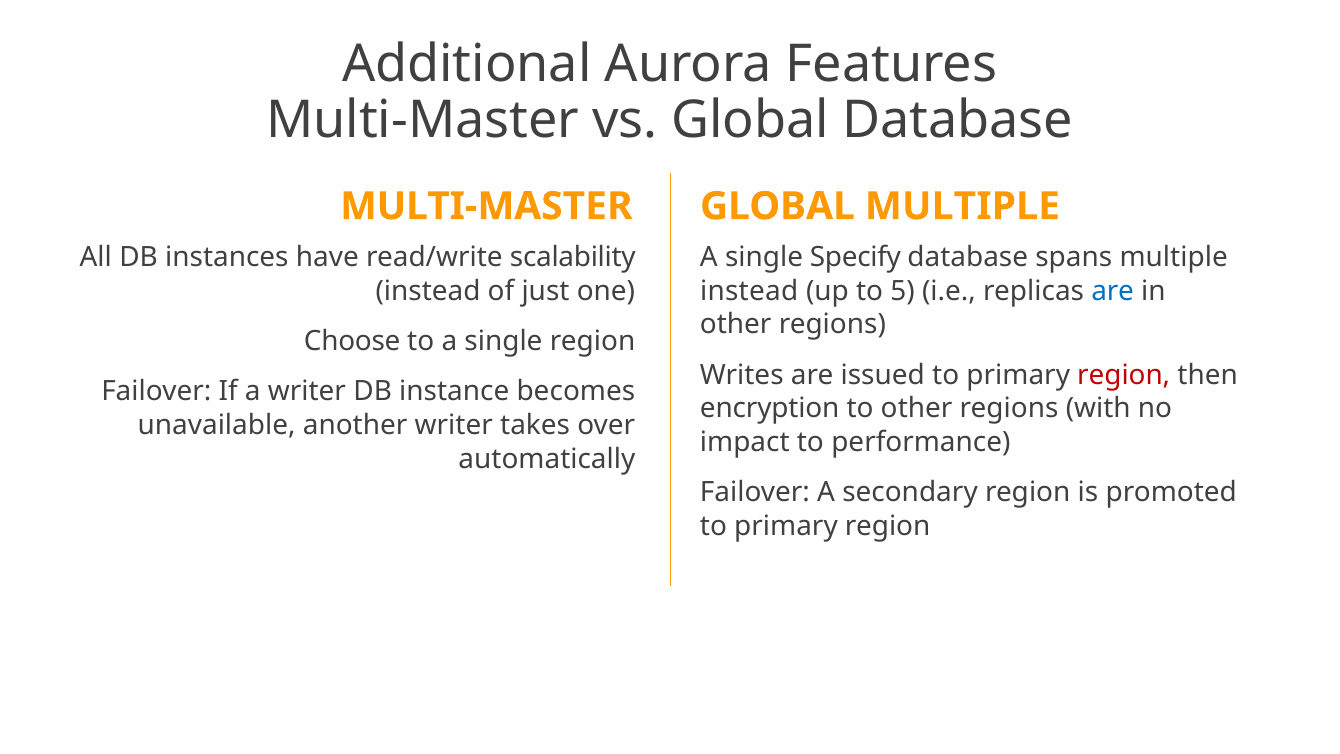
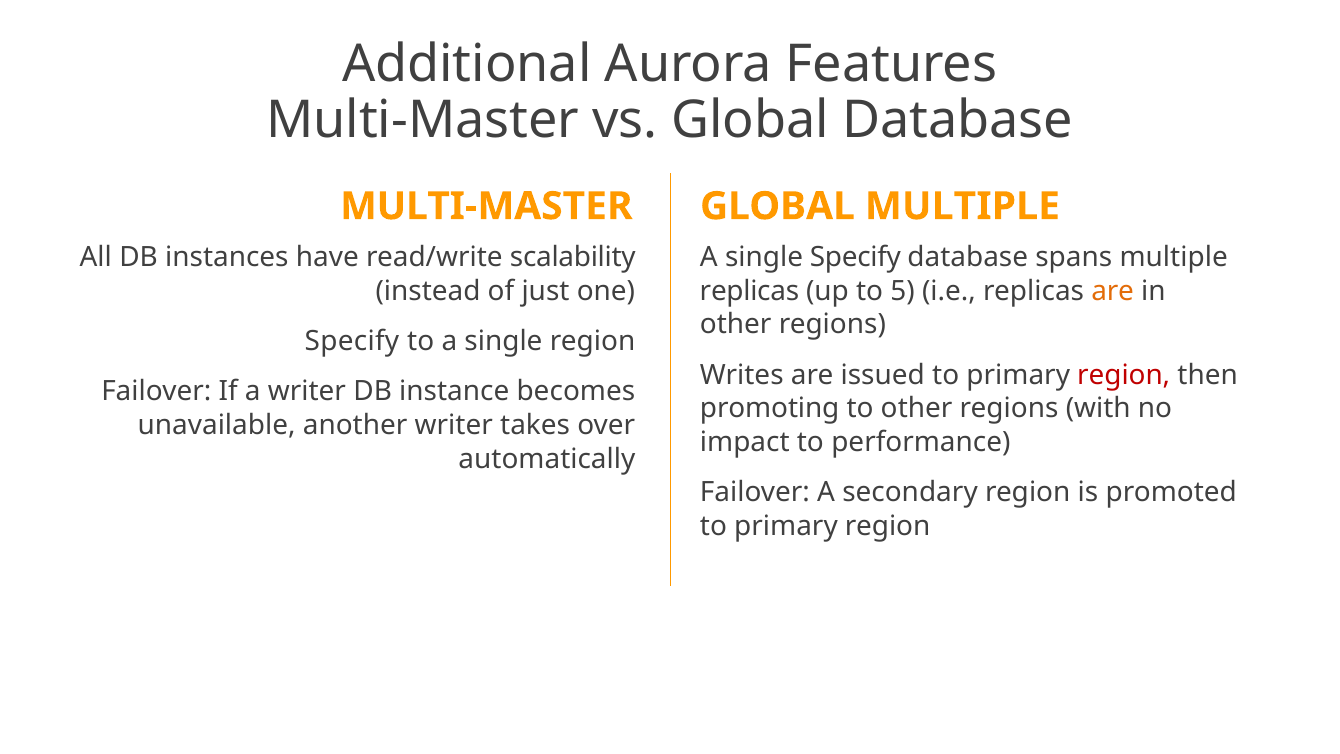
instead at (749, 291): instead -> replicas
are at (1113, 291) colour: blue -> orange
Choose at (352, 341): Choose -> Specify
encryption: encryption -> promoting
